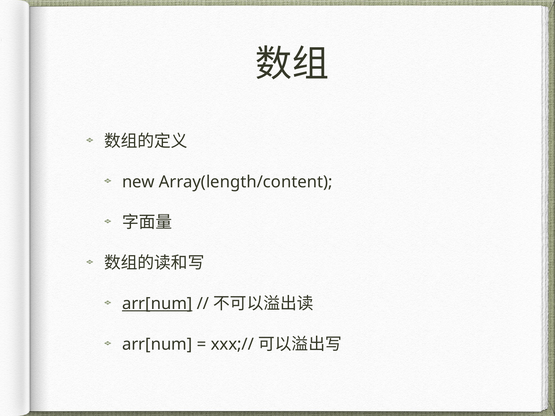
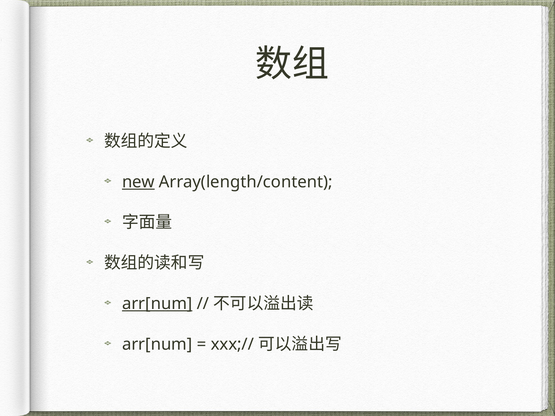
new underline: none -> present
